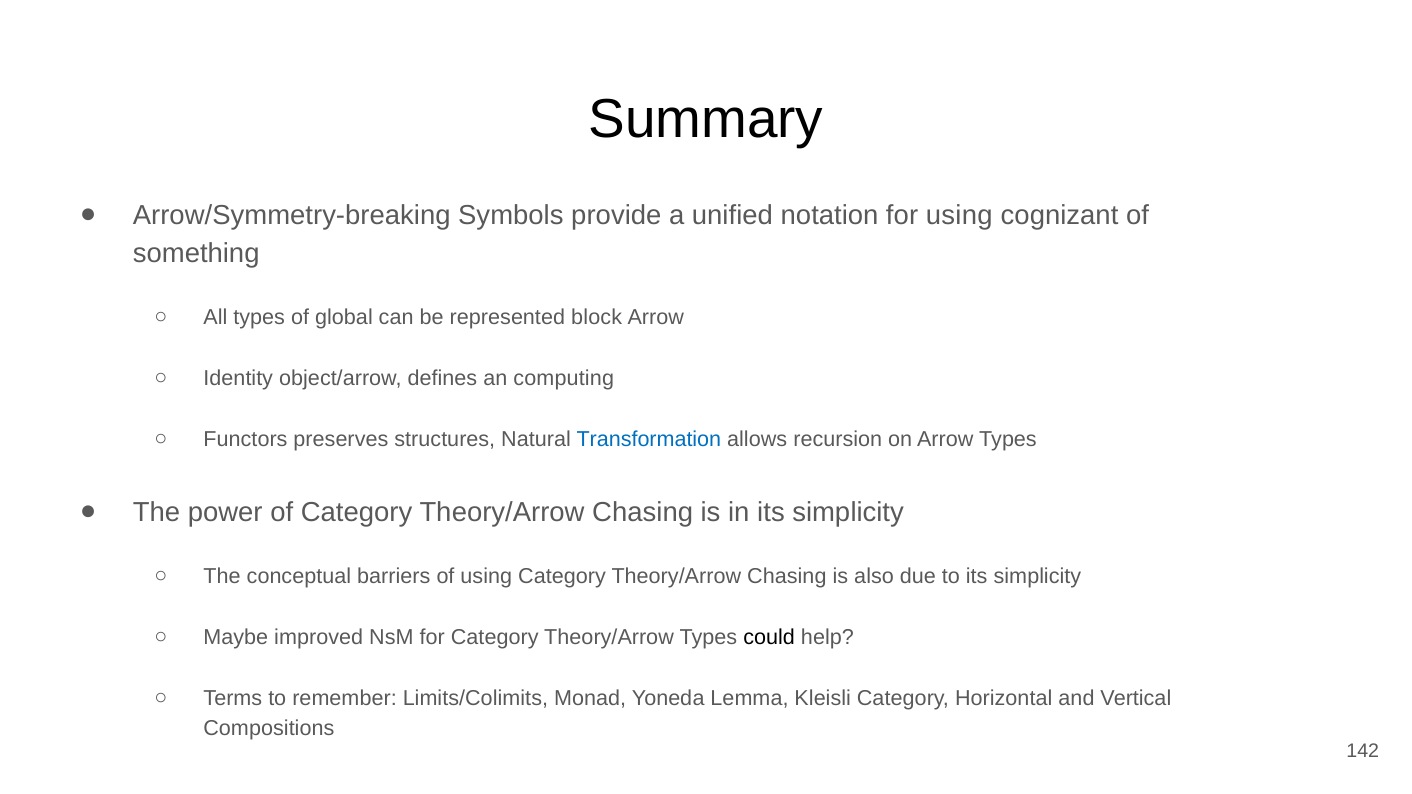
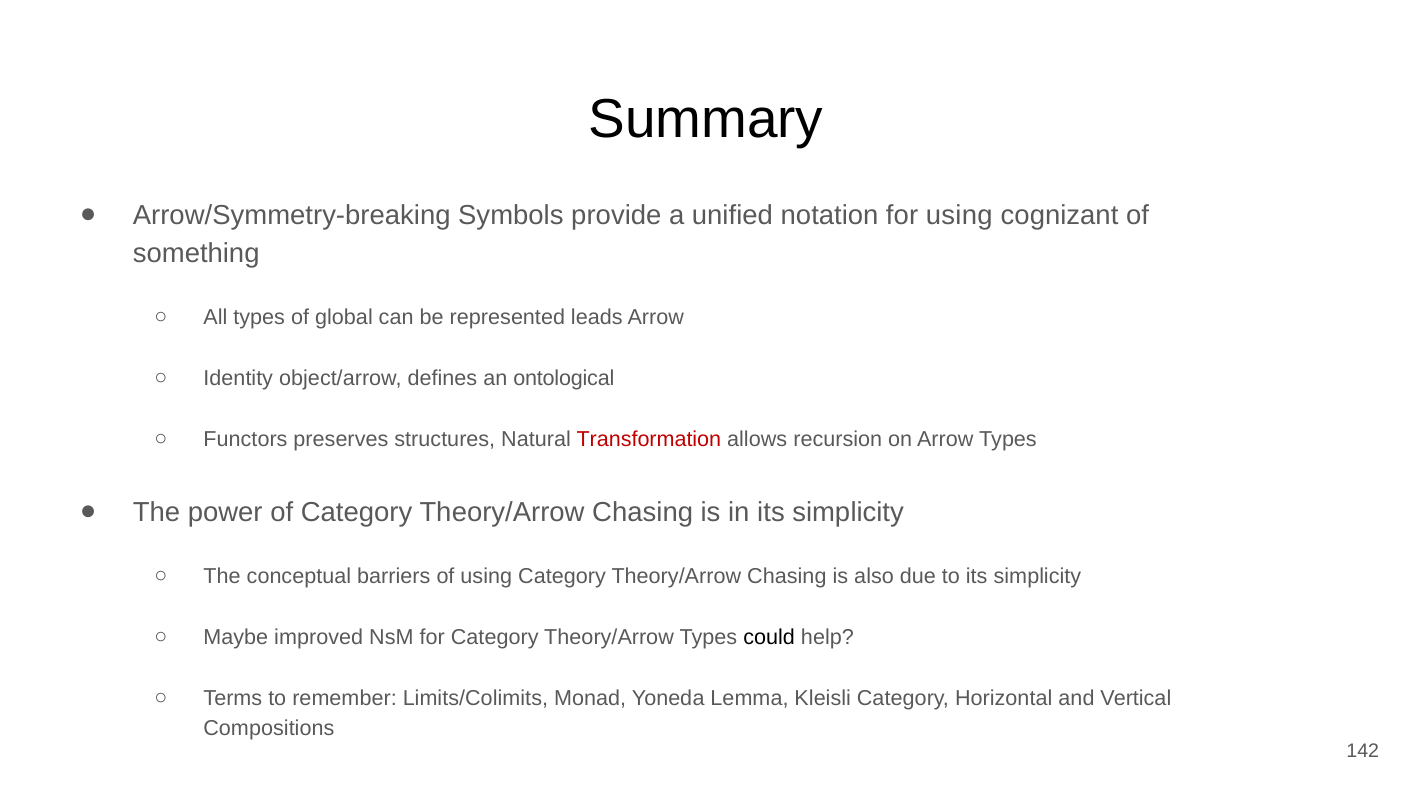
block: block -> leads
computing: computing -> ontological
Transformation colour: blue -> red
